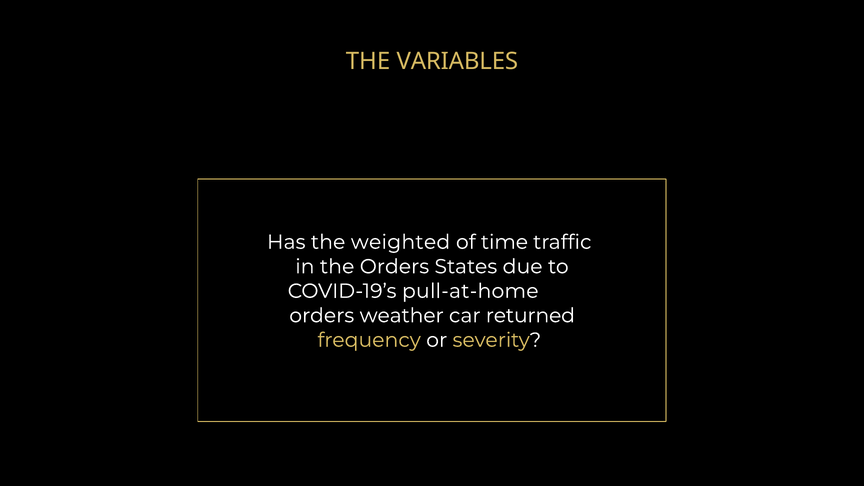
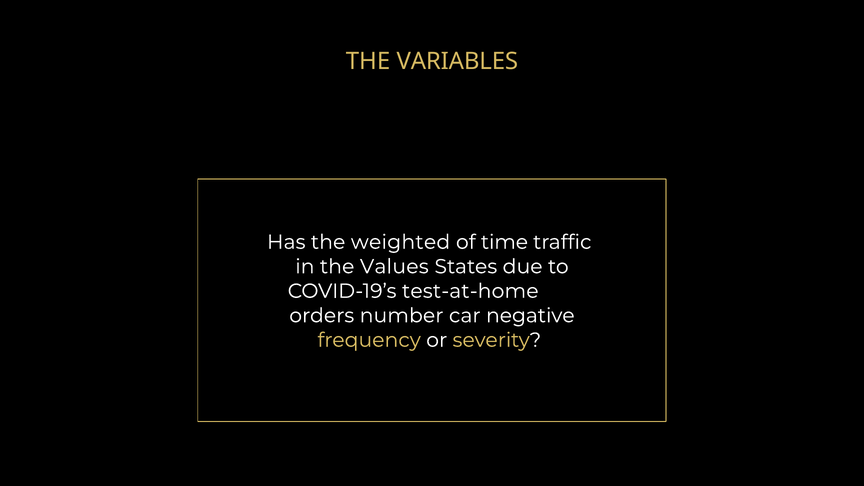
the Orders: Orders -> Values
pull-at-home: pull-at-home -> test-at-home
weather: weather -> number
returned: returned -> negative
